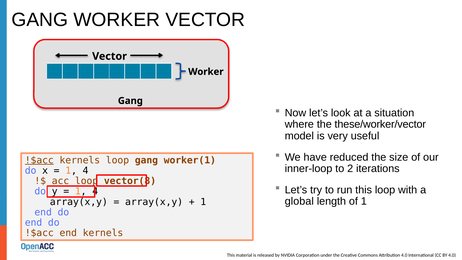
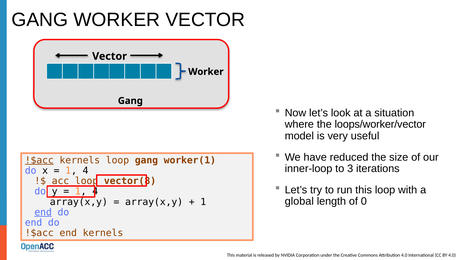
these/worker/vector: these/worker/vector -> loops/worker/vector
2: 2 -> 3
of 1: 1 -> 0
end at (43, 212) underline: none -> present
